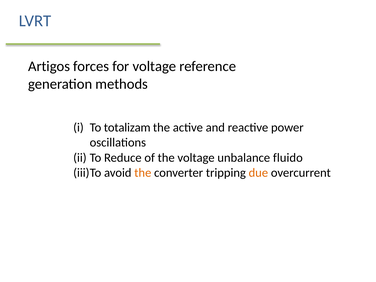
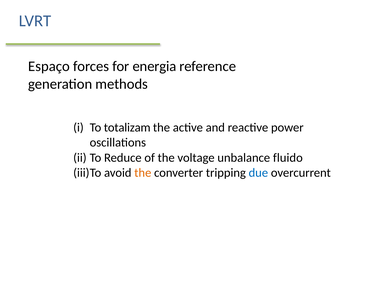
Artigos: Artigos -> Espaço
for voltage: voltage -> energia
due colour: orange -> blue
